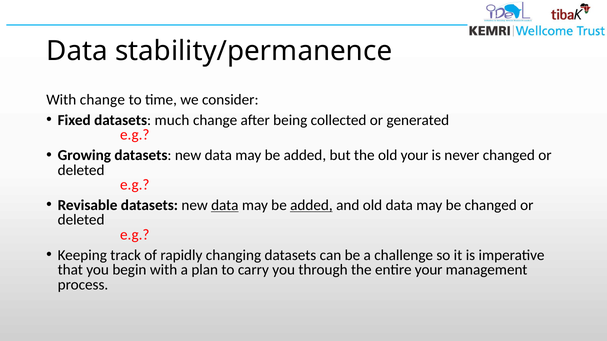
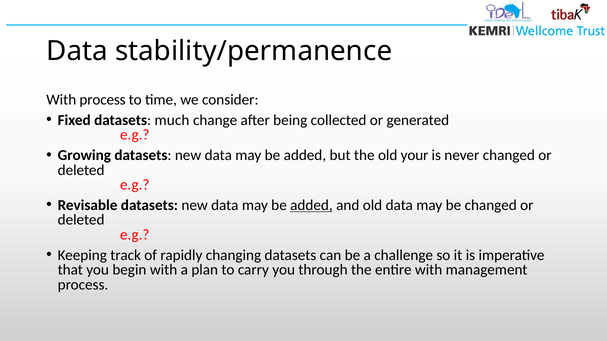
With change: change -> process
data at (225, 205) underline: present -> none
entire your: your -> with
